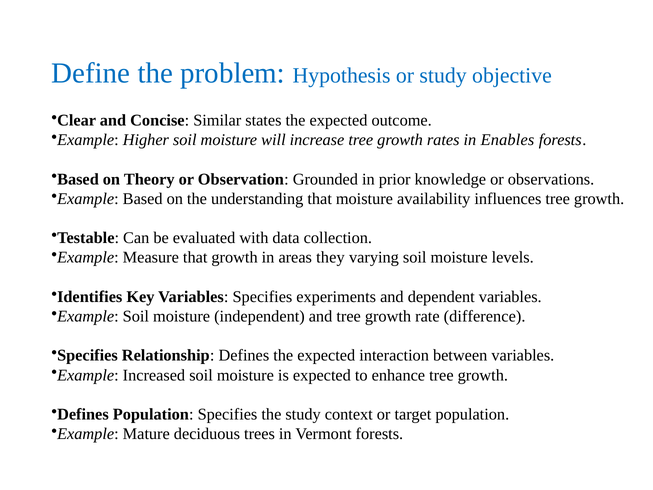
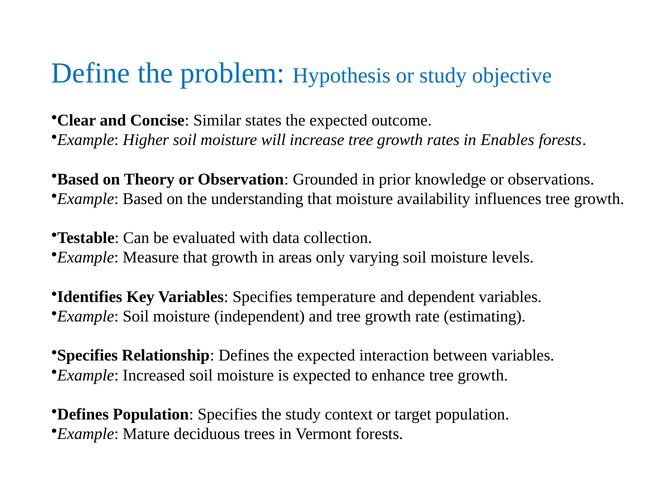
they: they -> only
experiments: experiments -> temperature
difference: difference -> estimating
